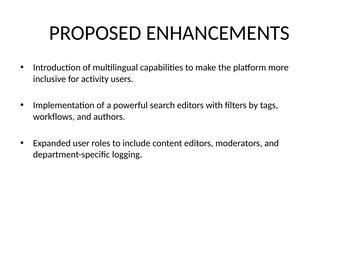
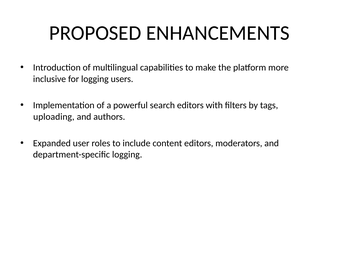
for activity: activity -> logging
workflows: workflows -> uploading
